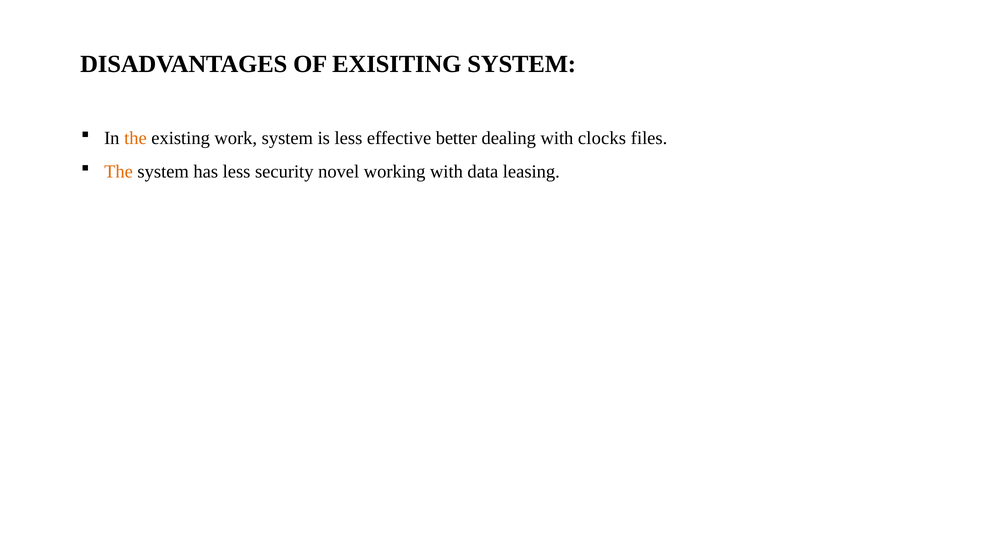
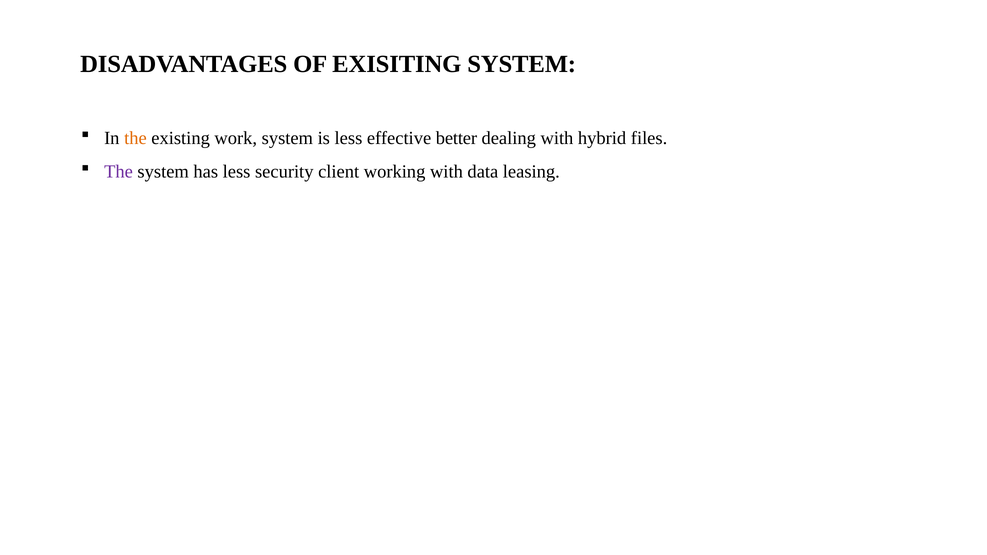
clocks: clocks -> hybrid
The at (119, 171) colour: orange -> purple
novel: novel -> client
